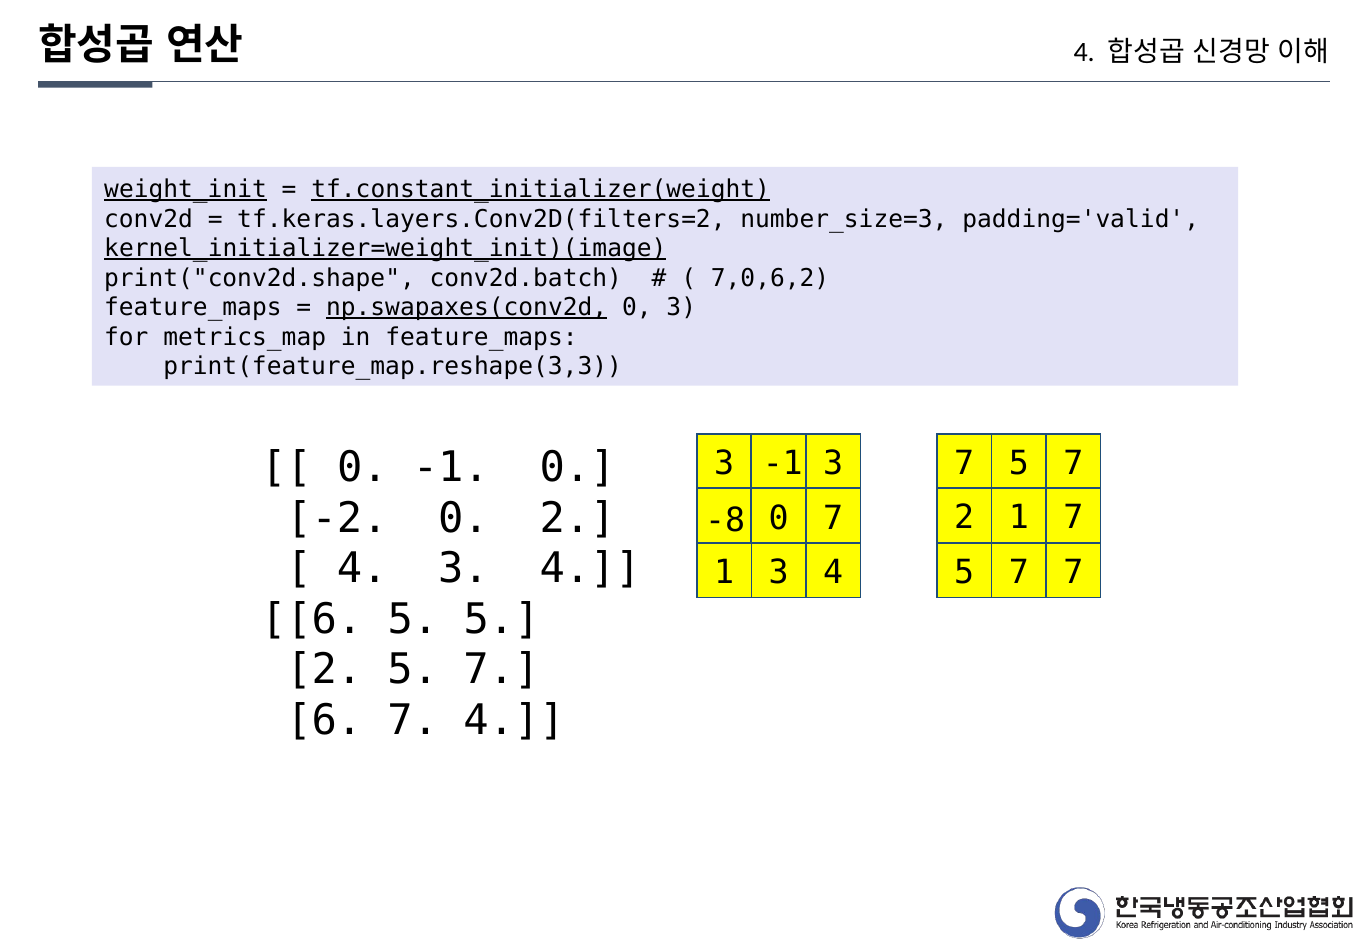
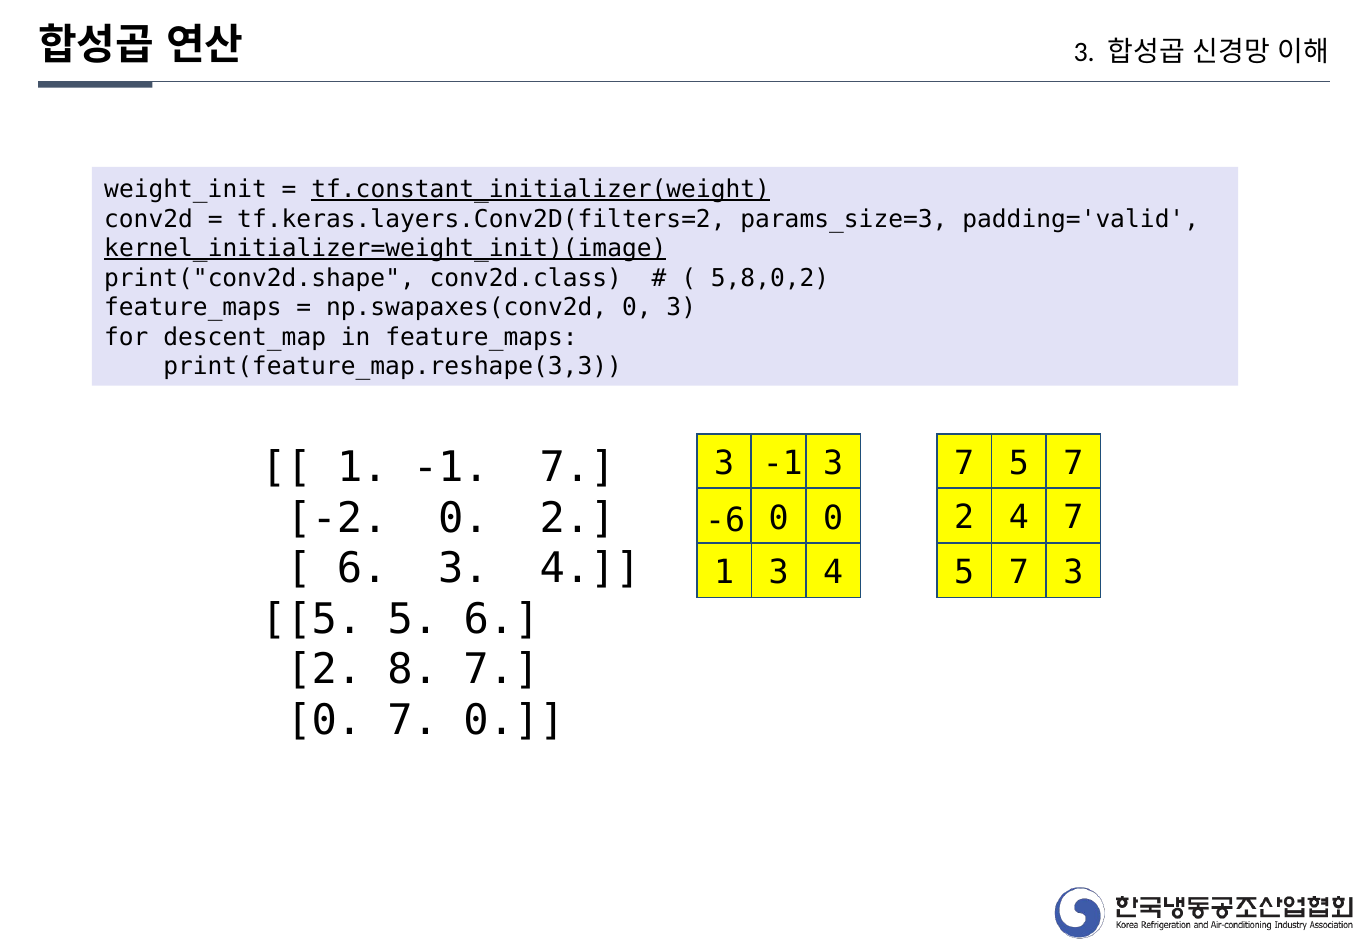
4 at (1084, 52): 4 -> 3
weight_init underline: present -> none
number_size=3: number_size=3 -> params_size=3
conv2d.batch: conv2d.batch -> conv2d.class
7,0,6,2: 7,0,6,2 -> 5,8,0,2
np.swapaxes(conv2d underline: present -> none
metrics_map: metrics_map -> descent_map
0 at (362, 468): 0 -> 1
-1 0: 0 -> 7
0 7: 7 -> 0
2 1: 1 -> 4
-8: -8 -> -6
4 at (362, 569): 4 -> 6
7 at (1073, 572): 7 -> 3
6 at (312, 619): 6 -> 5
5 5: 5 -> 6
2 5: 5 -> 8
6 at (324, 720): 6 -> 0
4 at (514, 720): 4 -> 0
